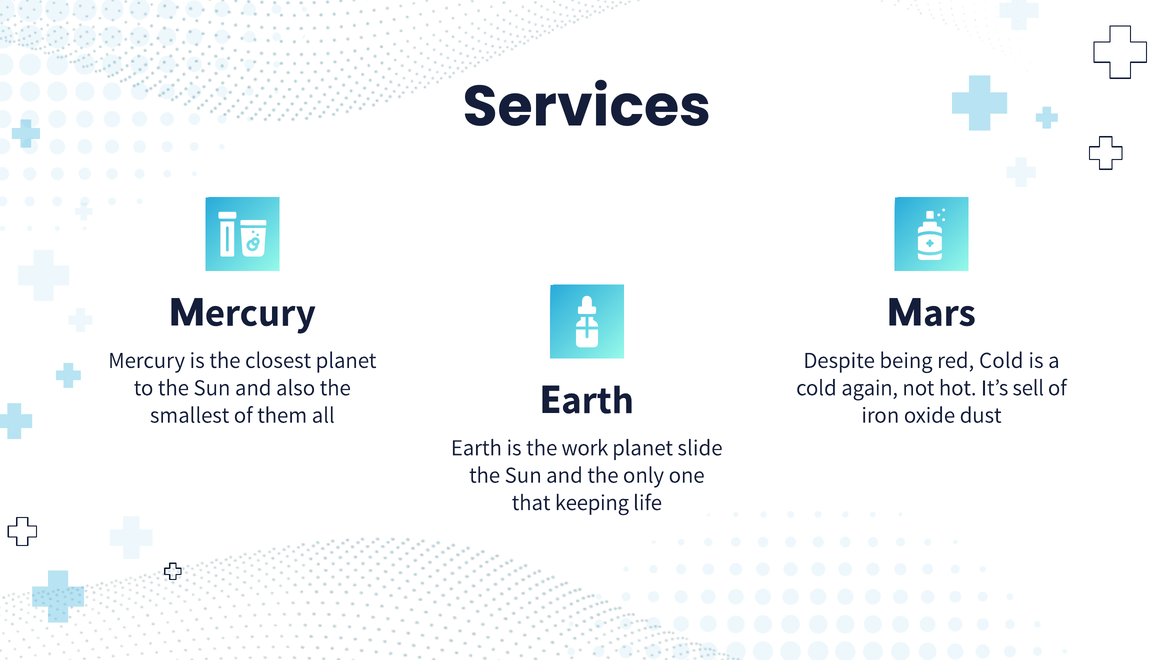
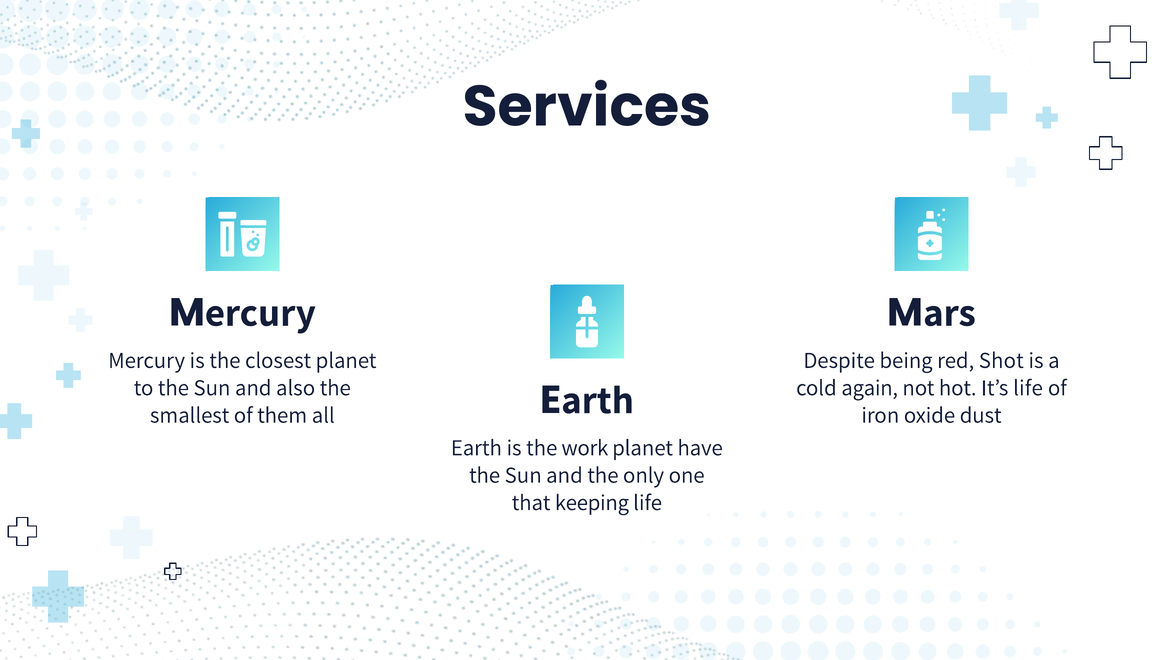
red Cold: Cold -> Shot
It’s sell: sell -> life
slide: slide -> have
